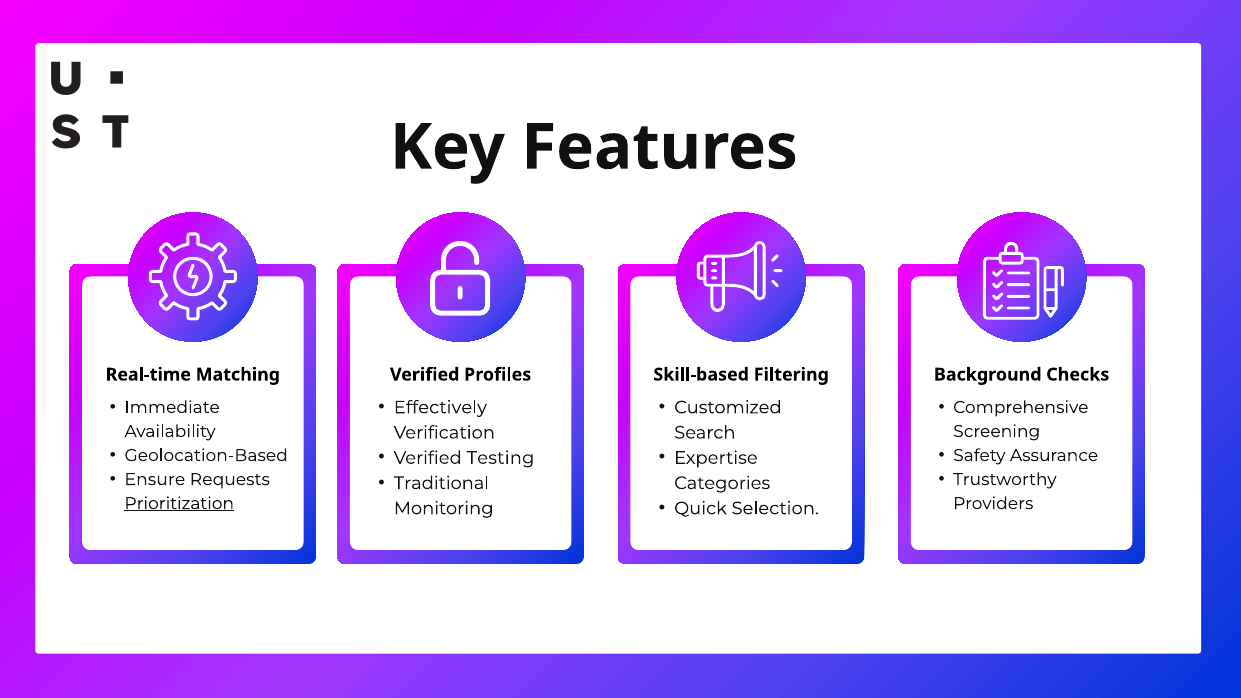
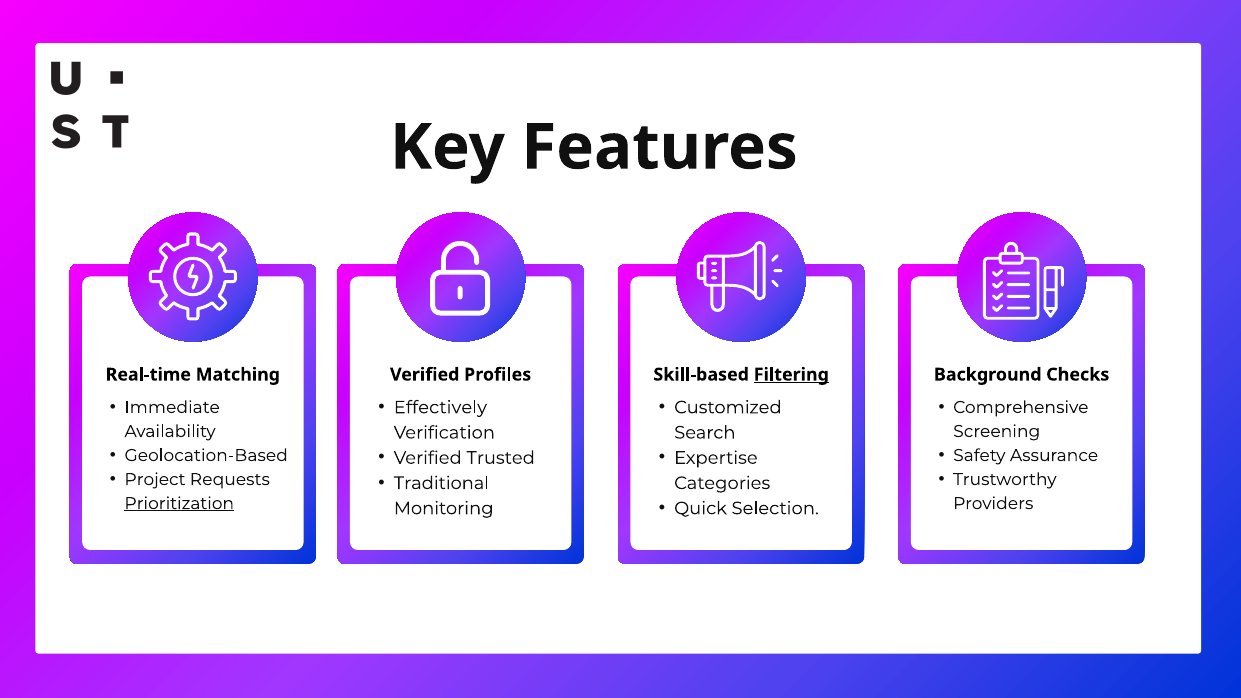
Filtering underline: none -> present
Testing: Testing -> Trusted
Ensure: Ensure -> Project
